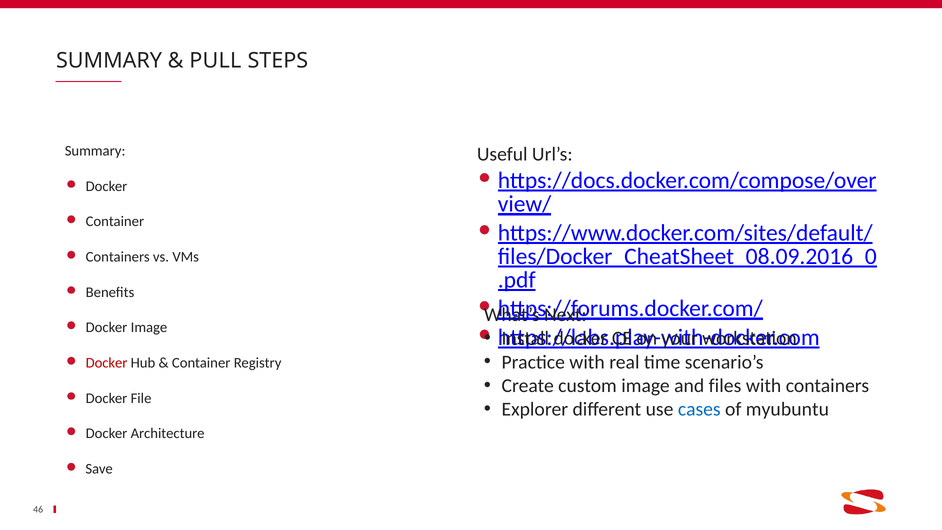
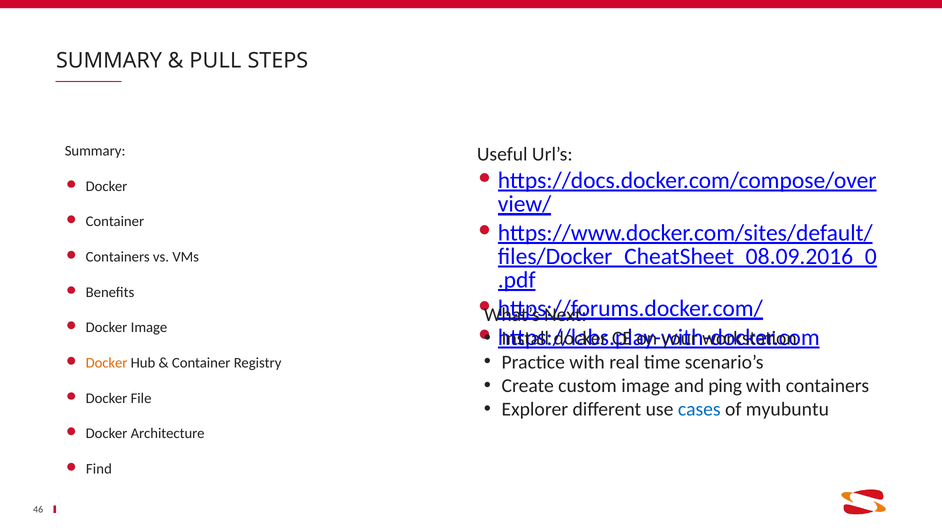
Docker at (107, 363) colour: red -> orange
files: files -> ping
Save: Save -> Find
